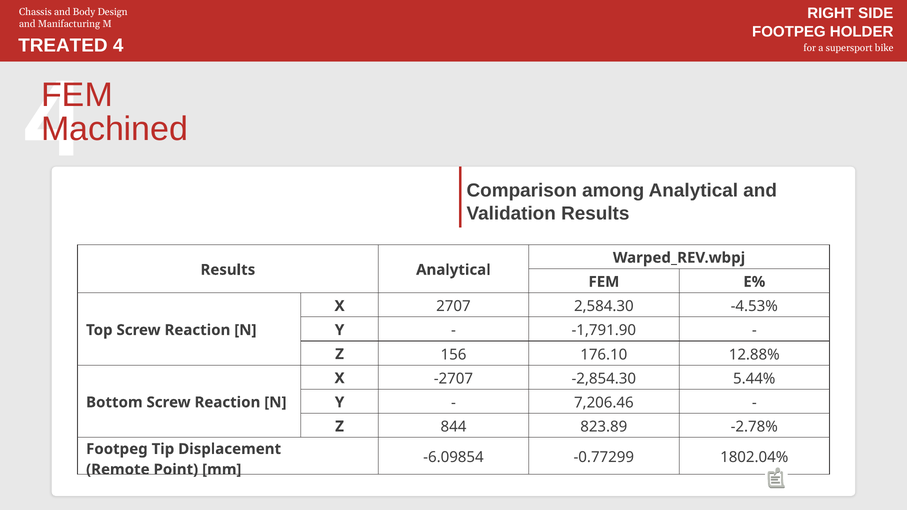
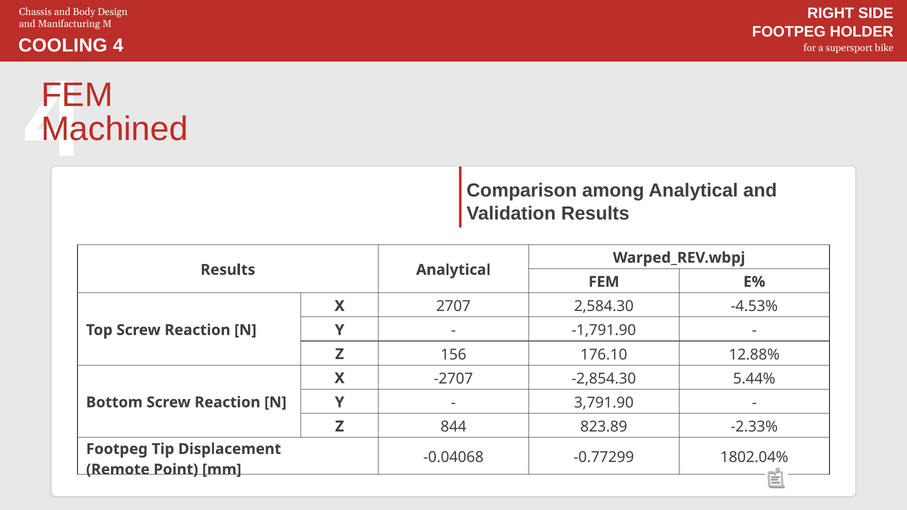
TREATED: TREATED -> COOLING
7,206.46: 7,206.46 -> 3,791.90
-2.78%: -2.78% -> -2.33%
-6.09854: -6.09854 -> -0.04068
